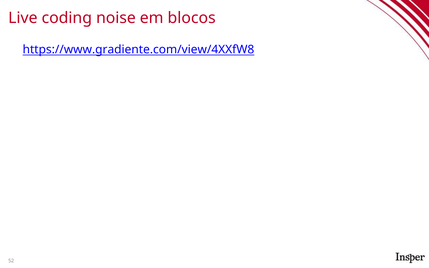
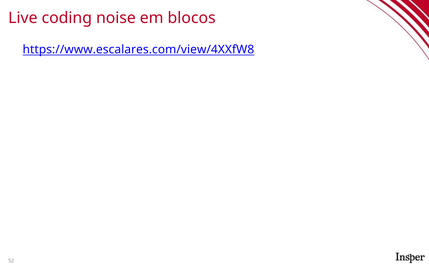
https://www.gradiente.com/view/4XXfW8: https://www.gradiente.com/view/4XXfW8 -> https://www.escalares.com/view/4XXfW8
